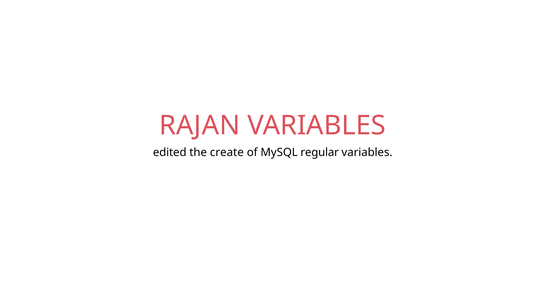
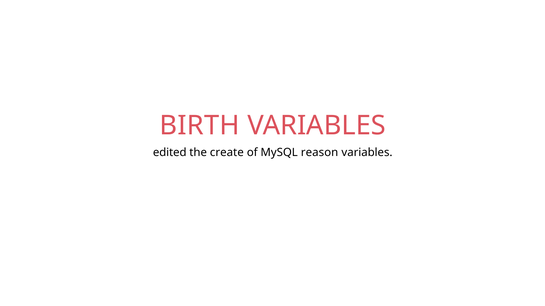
RAJAN: RAJAN -> BIRTH
regular: regular -> reason
